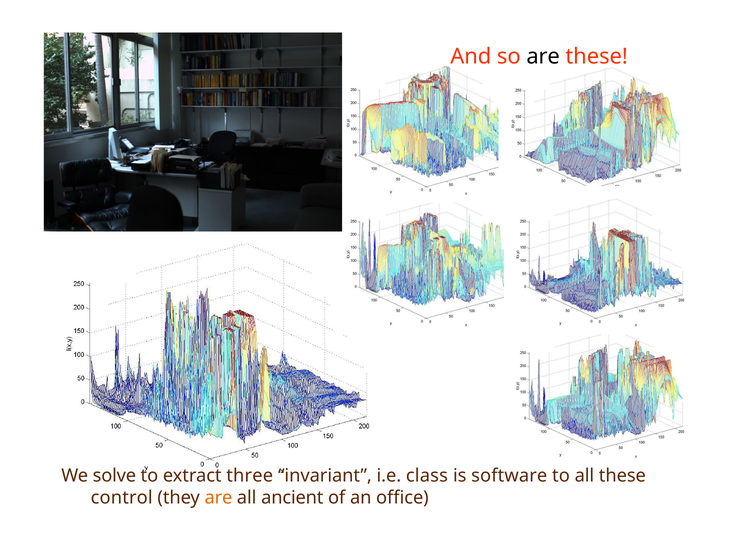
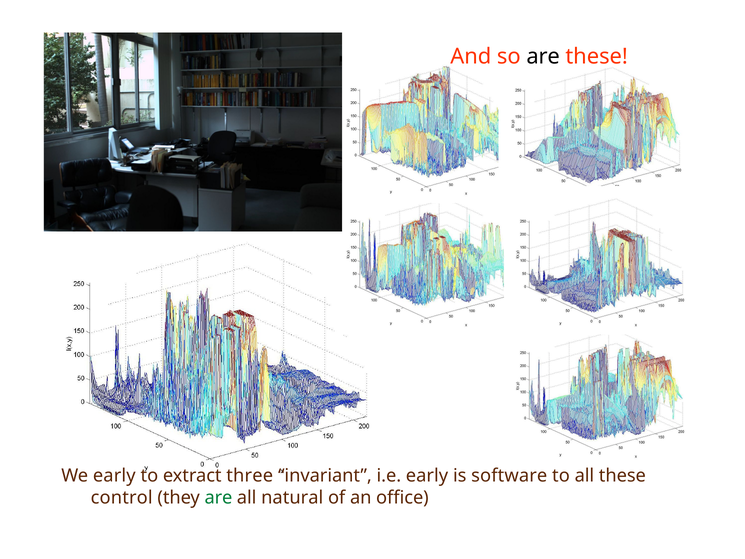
We solve: solve -> early
i.e class: class -> early
are at (218, 498) colour: orange -> green
ancient: ancient -> natural
